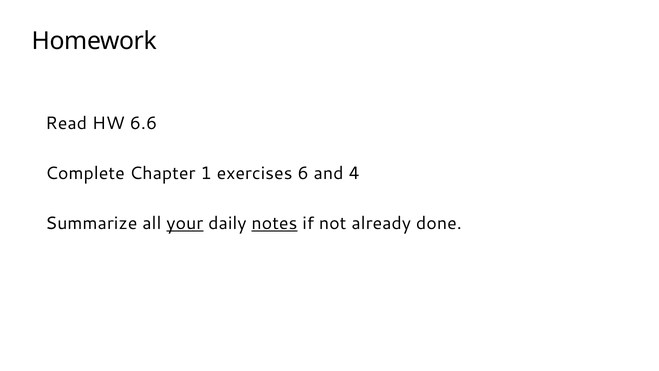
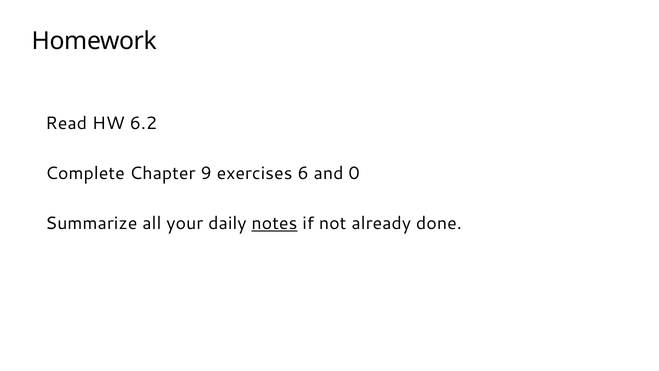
6.6: 6.6 -> 6.2
1: 1 -> 9
4: 4 -> 0
your underline: present -> none
